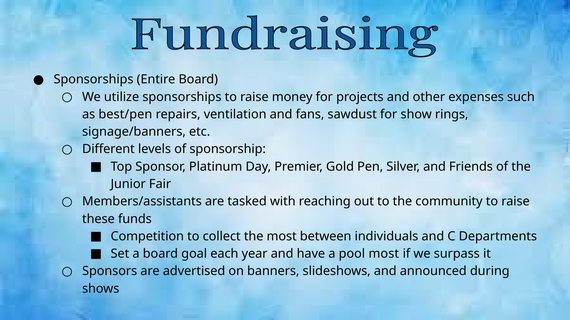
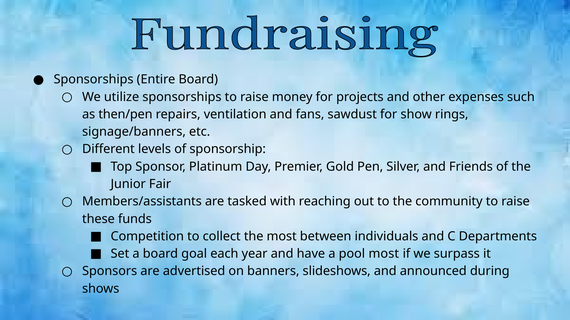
best/pen: best/pen -> then/pen
